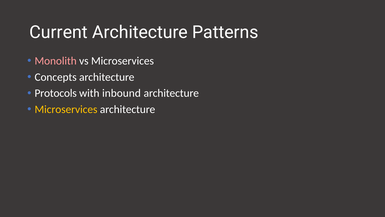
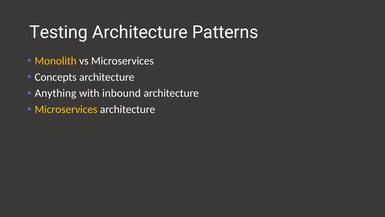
Current: Current -> Testing
Monolith colour: pink -> yellow
Protocols: Protocols -> Anything
